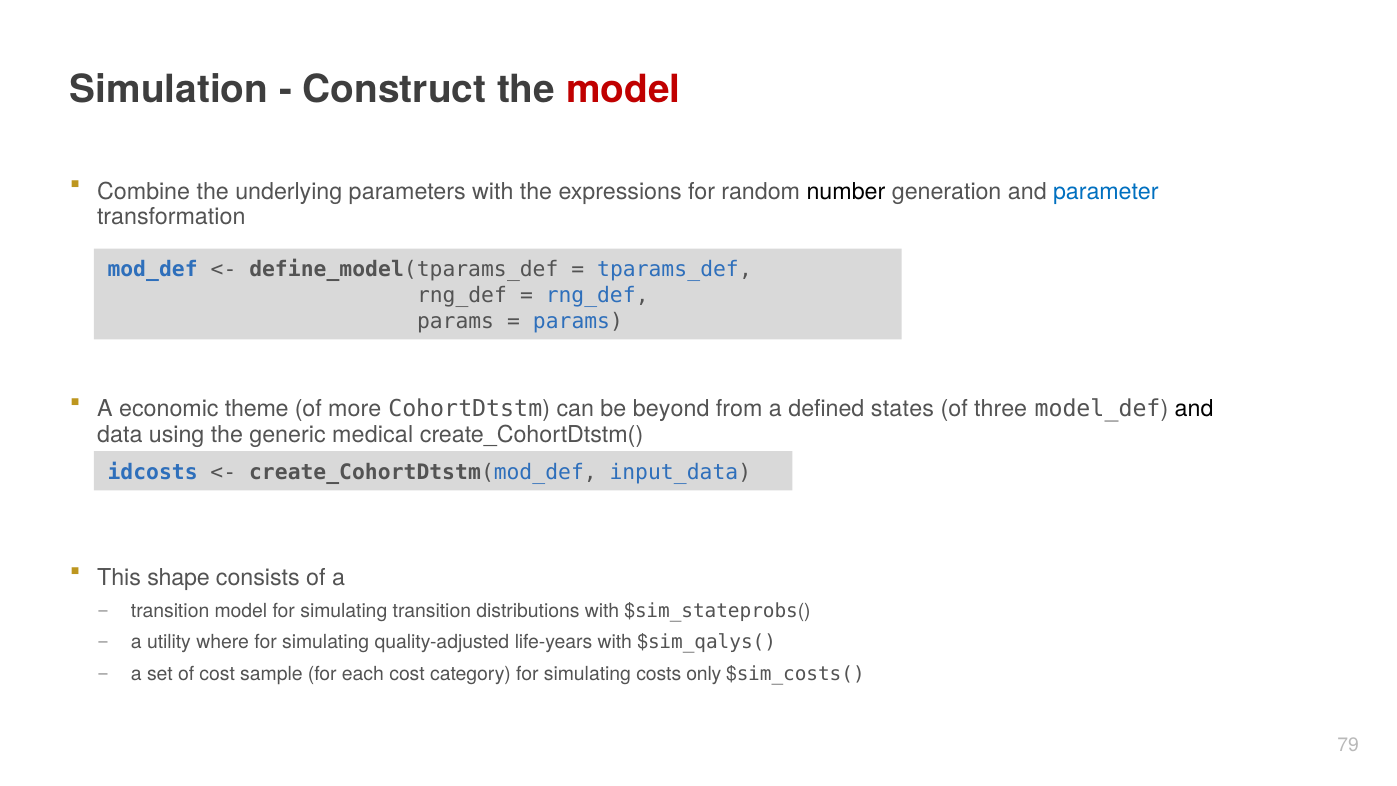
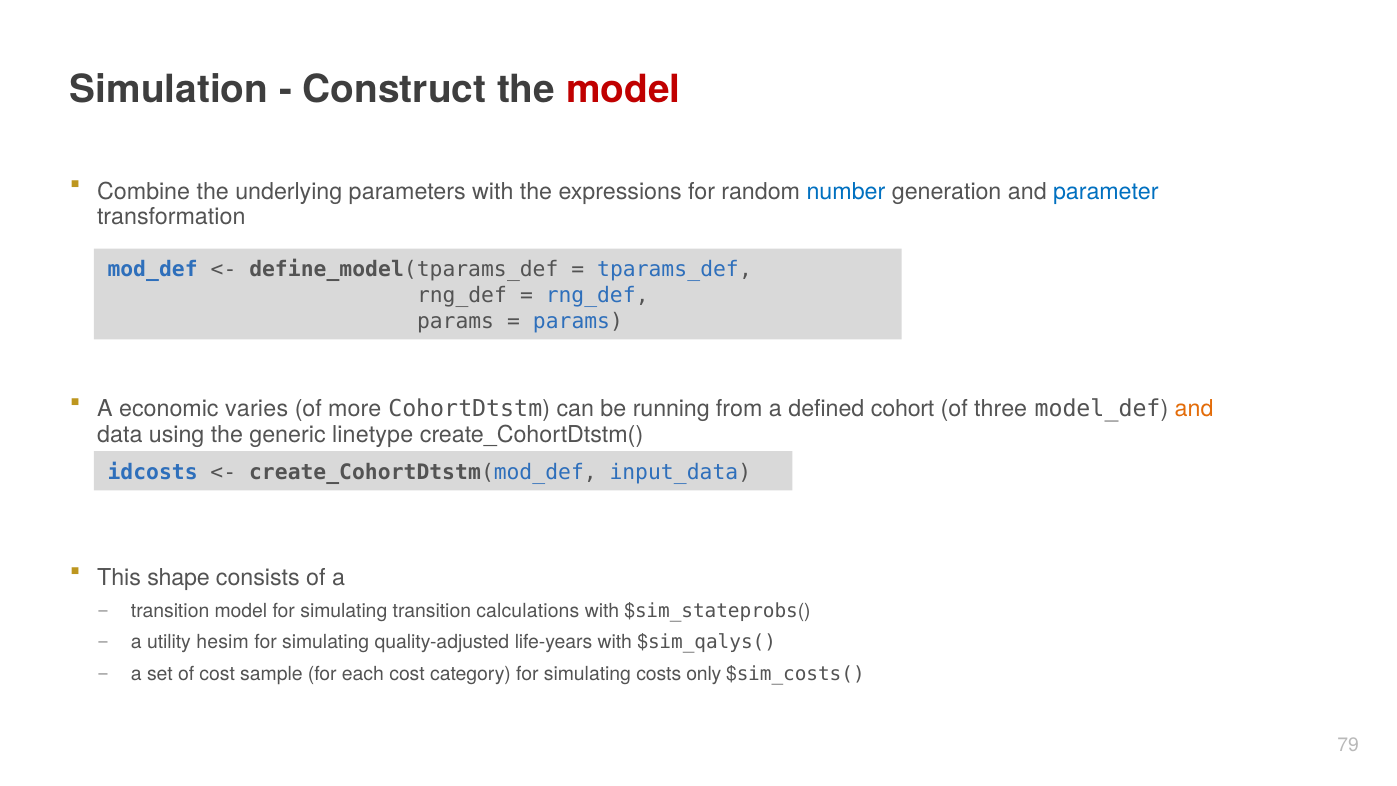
number colour: black -> blue
theme: theme -> varies
beyond: beyond -> running
states: states -> cohort
and at (1194, 409) colour: black -> orange
medical: medical -> linetype
distributions: distributions -> calculations
where: where -> hesim
